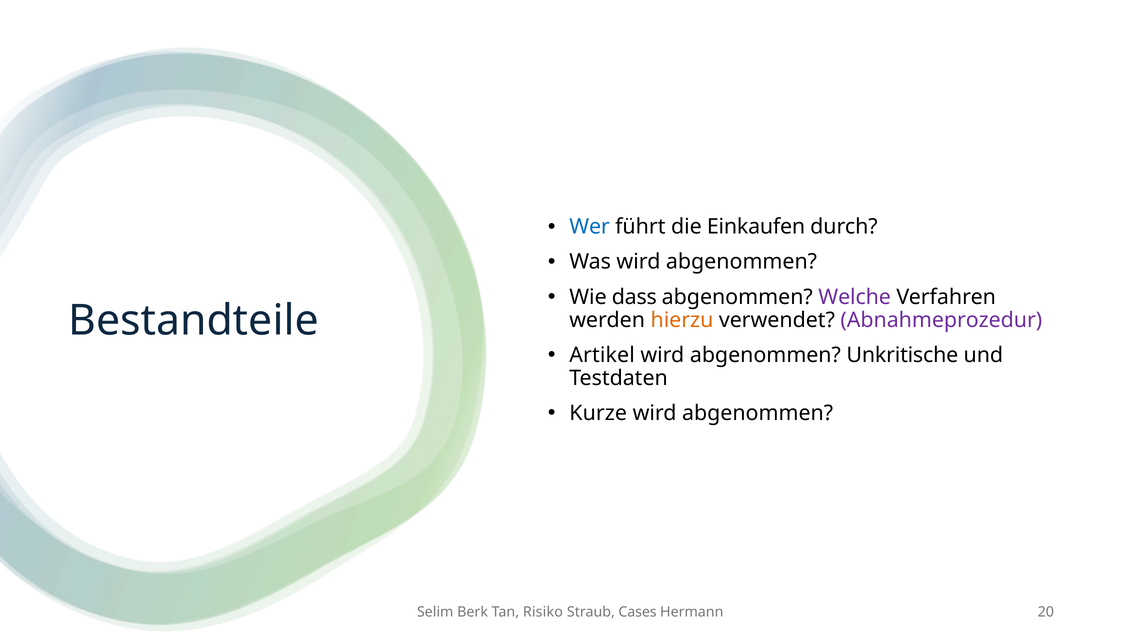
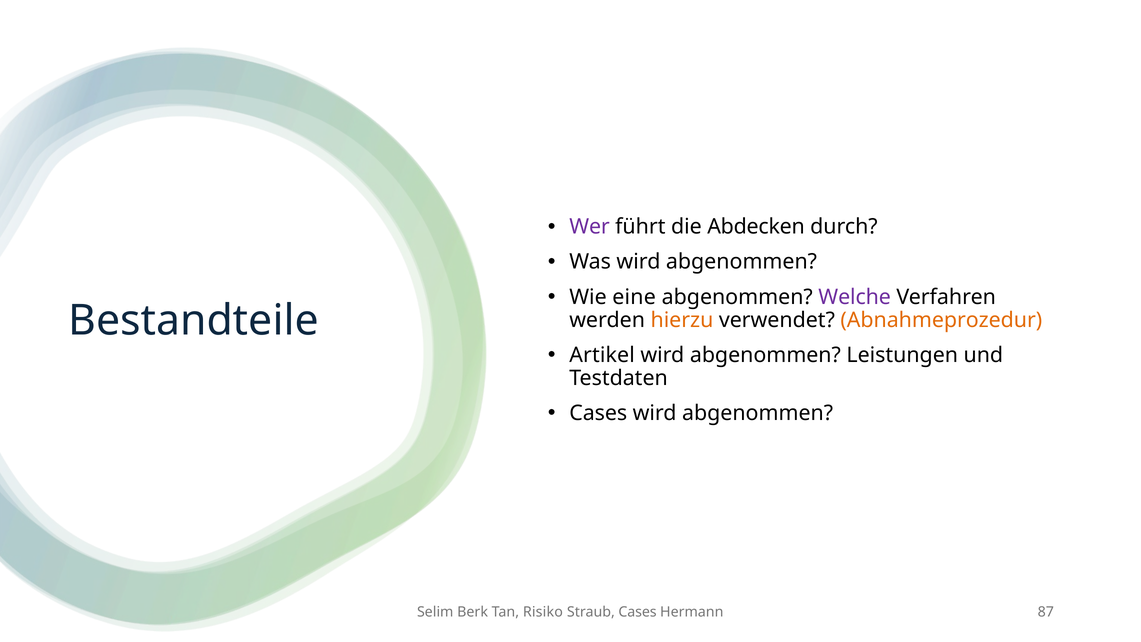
Wer colour: blue -> purple
Einkaufen: Einkaufen -> Abdecken
dass: dass -> eine
Abnahmeprozedur colour: purple -> orange
Unkritische: Unkritische -> Leistungen
Kurze at (598, 413): Kurze -> Cases
20: 20 -> 87
